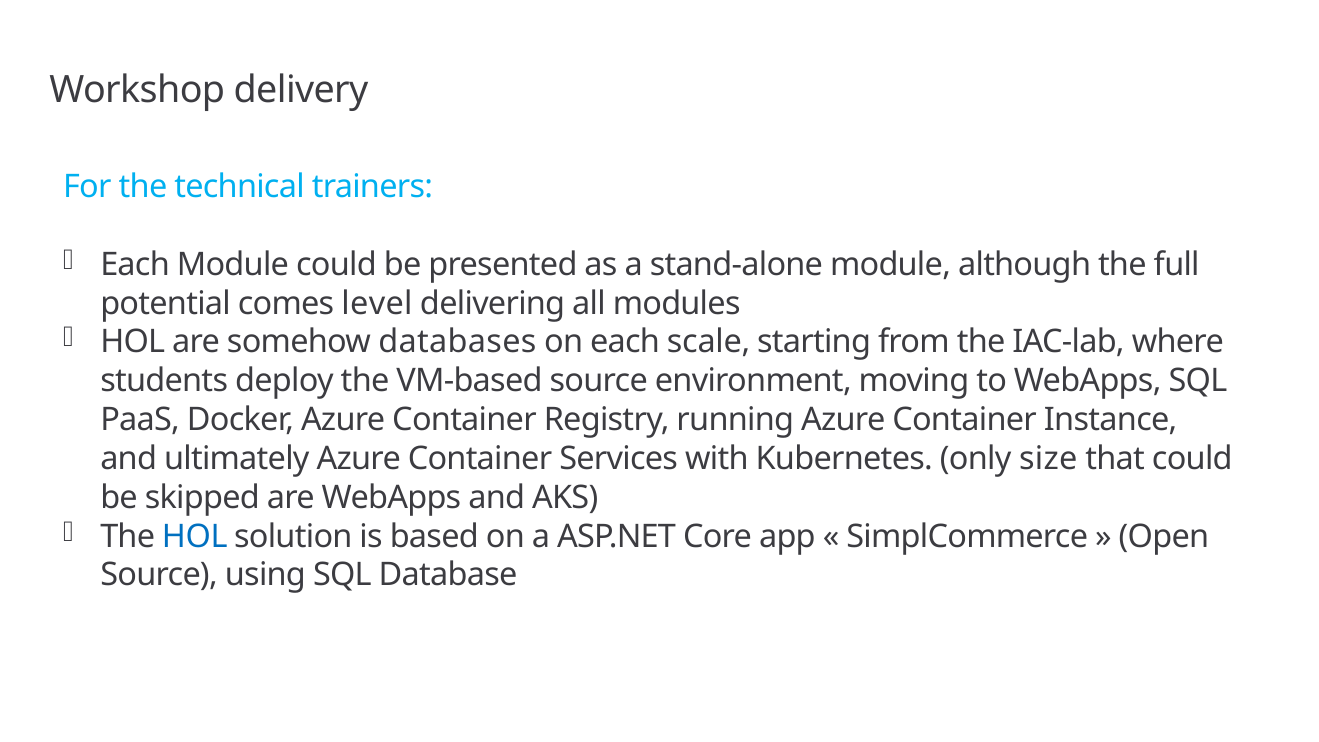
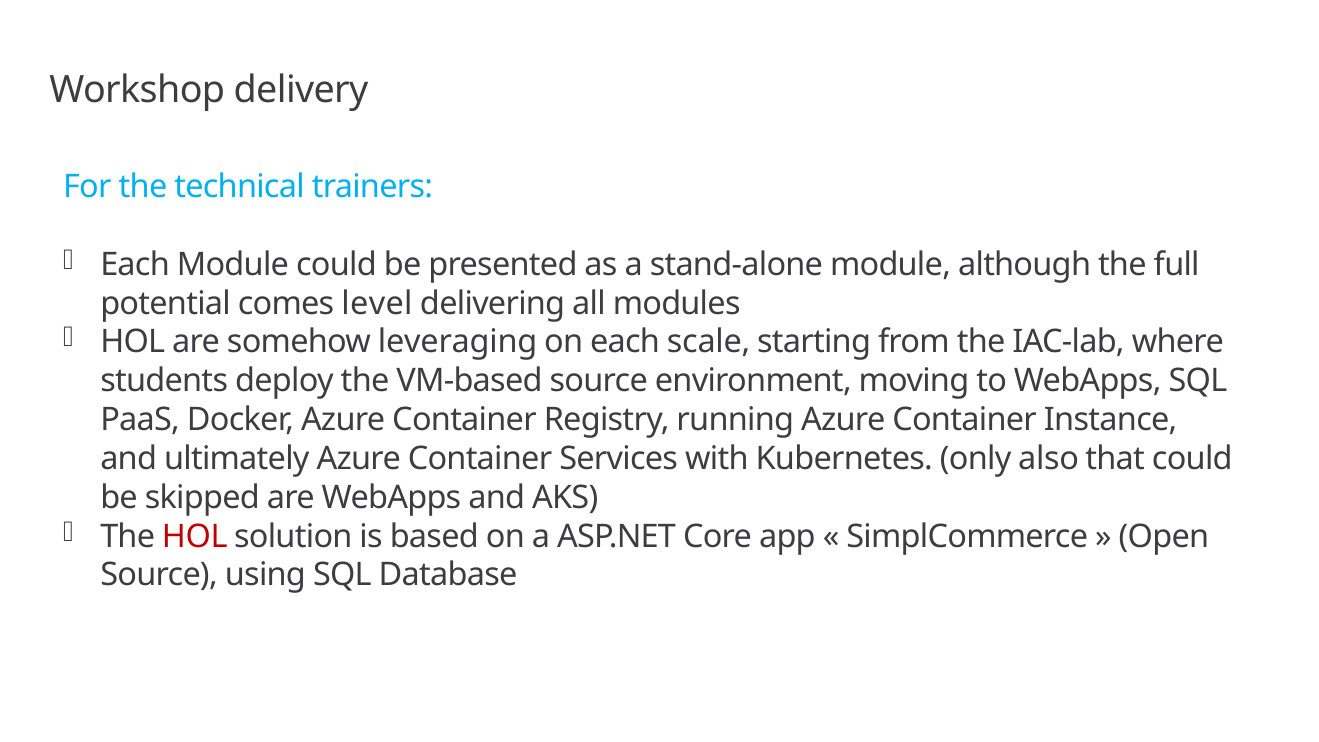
databases: databases -> leveraging
size: size -> also
HOL at (195, 536) colour: blue -> red
